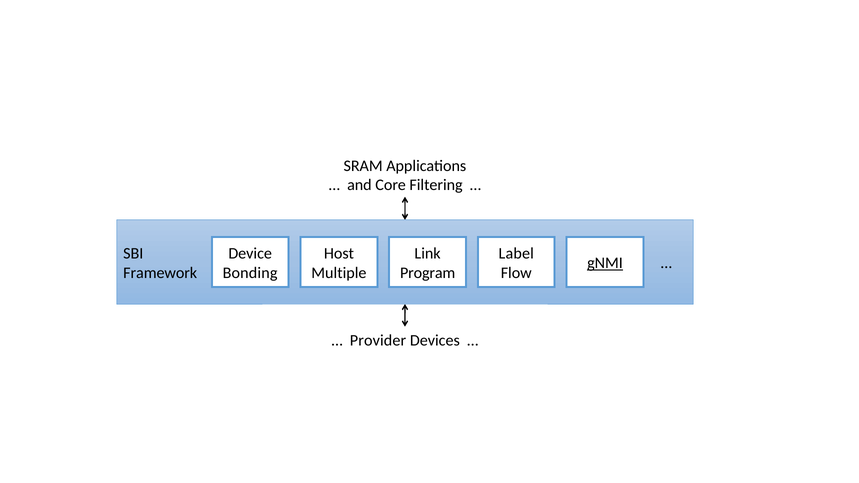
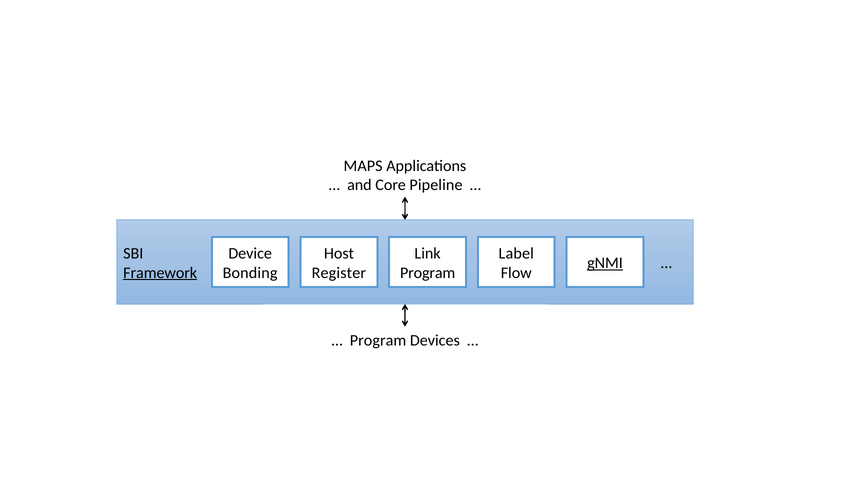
SRAM: SRAM -> MAPS
Filtering: Filtering -> Pipeline
Framework underline: none -> present
Multiple: Multiple -> Register
Provider at (378, 341): Provider -> Program
